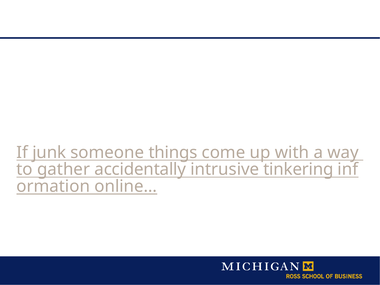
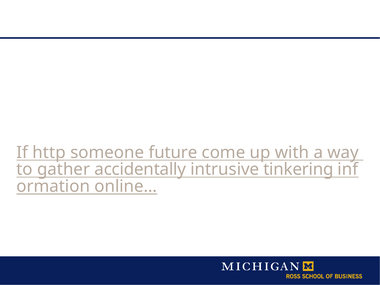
junk: junk -> http
things: things -> future
